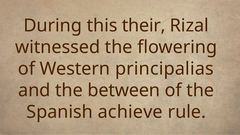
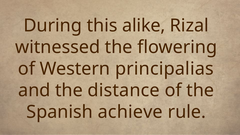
their: their -> alike
between: between -> distance
